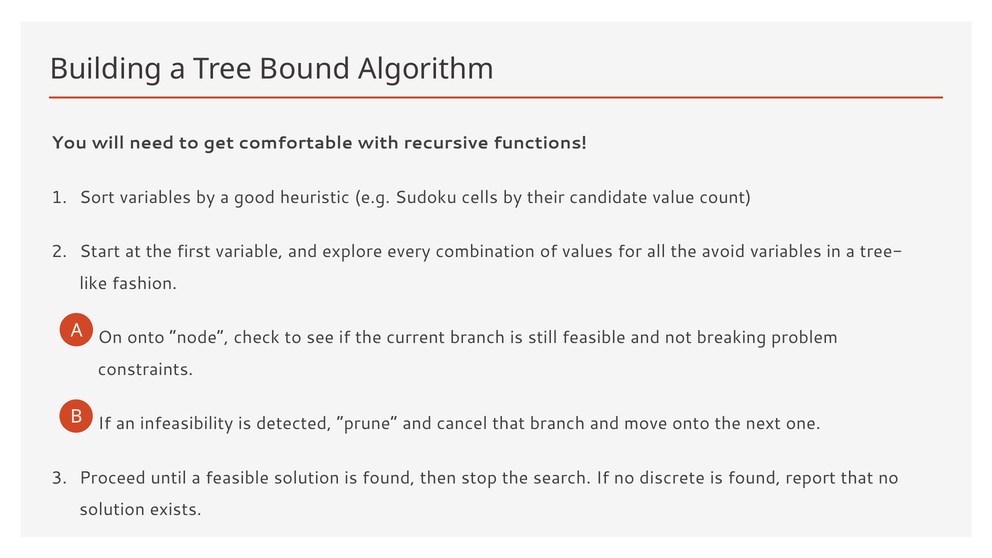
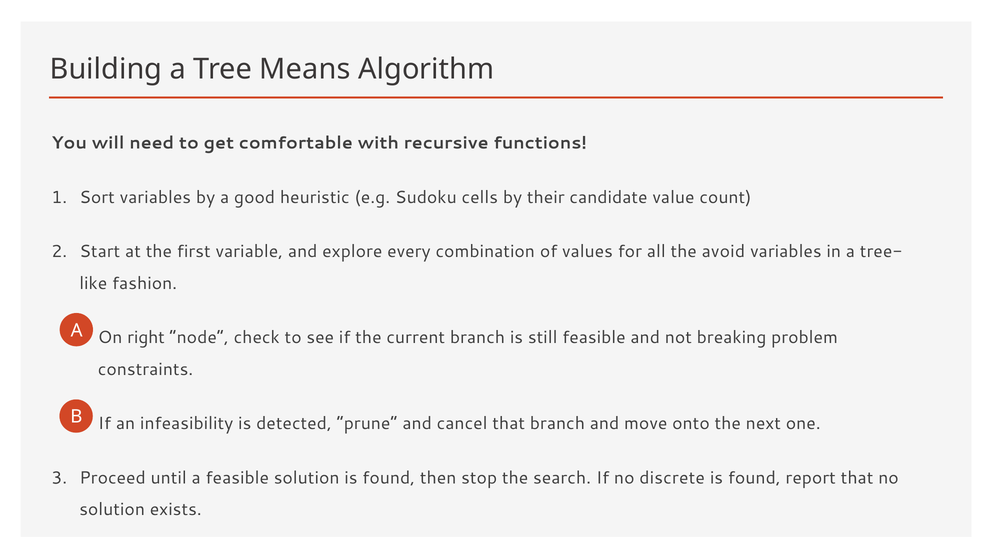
Bound: Bound -> Means
On onto: onto -> right
